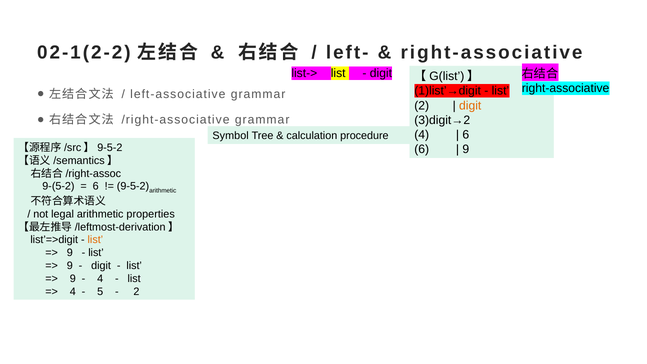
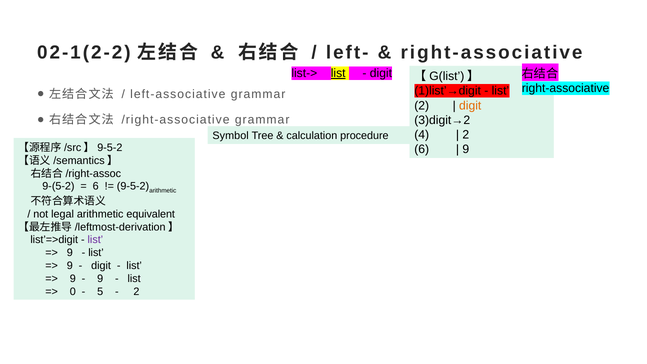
list at (338, 73) underline: none -> present
6 at (466, 135): 6 -> 2
properties: properties -> equivalent
list at (95, 240) colour: orange -> purple
4 at (100, 279): 4 -> 9
4 at (73, 292): 4 -> 0
